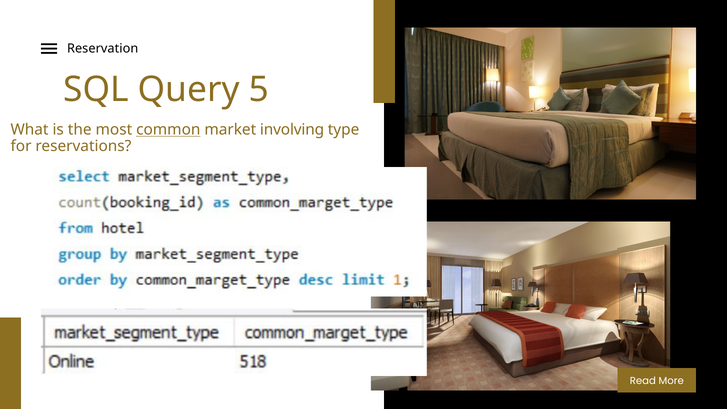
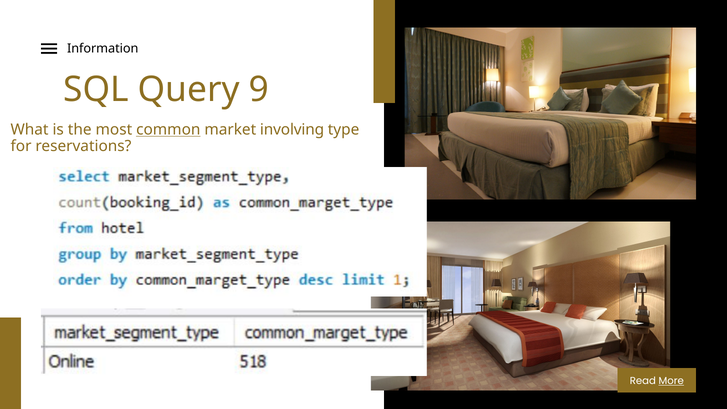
Reservation: Reservation -> Information
5: 5 -> 9
More underline: none -> present
